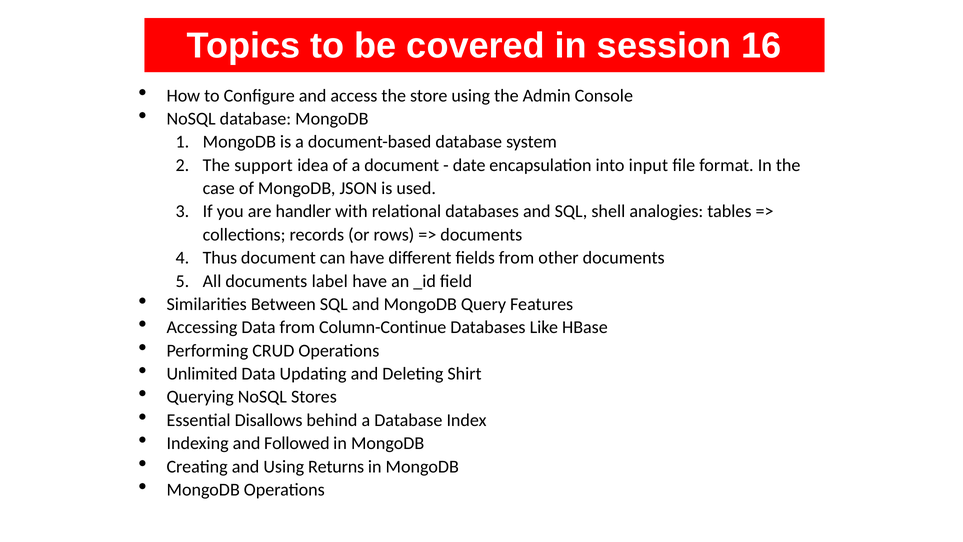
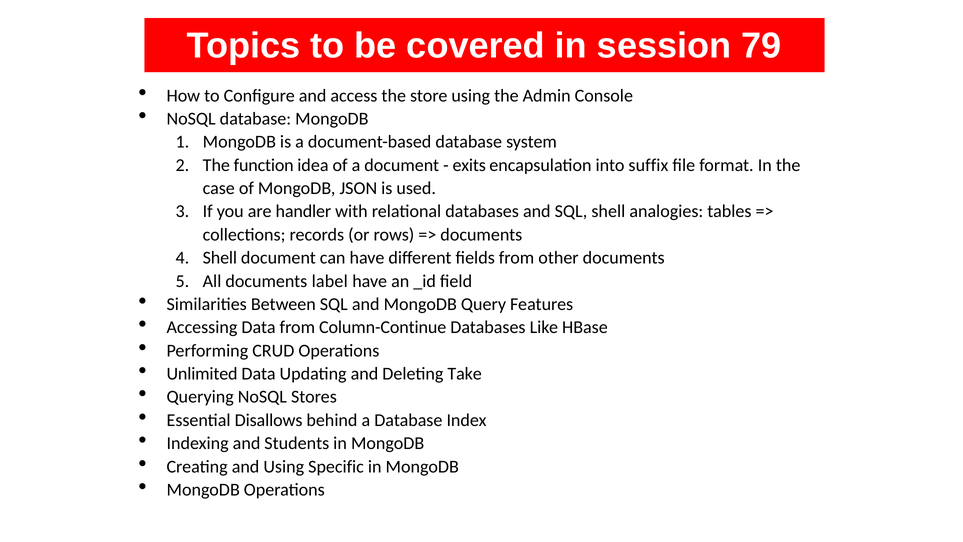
16: 16 -> 79
support: support -> function
date: date -> exits
input: input -> suffix
Thus at (220, 258): Thus -> Shell
Shirt: Shirt -> Take
Followed: Followed -> Students
Returns: Returns -> Specific
